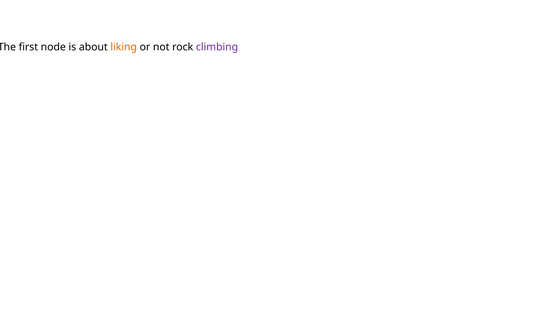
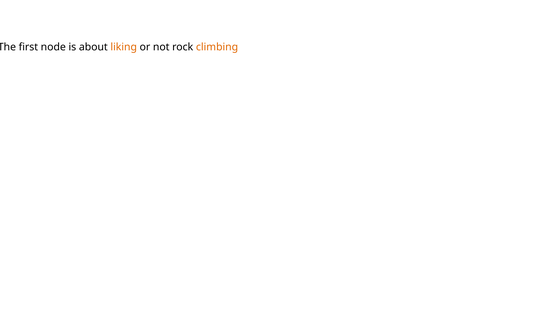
climbing colour: purple -> orange
